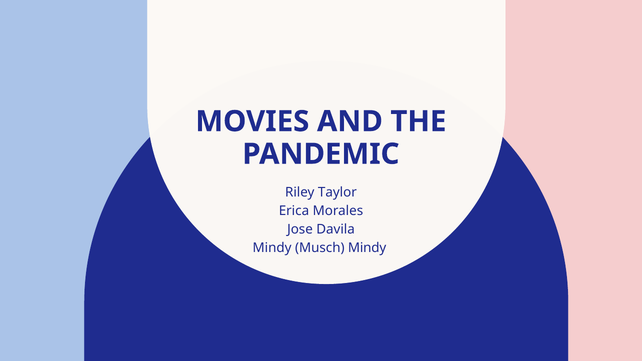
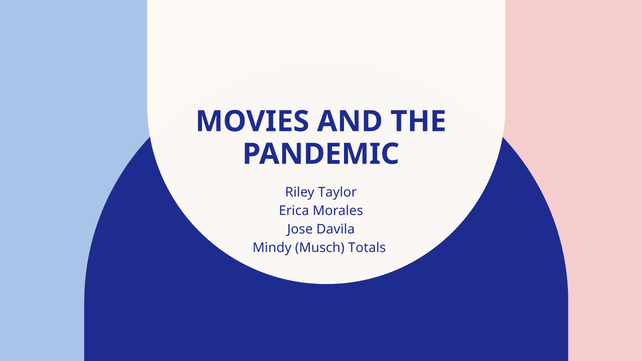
Musch Mindy: Mindy -> Totals
